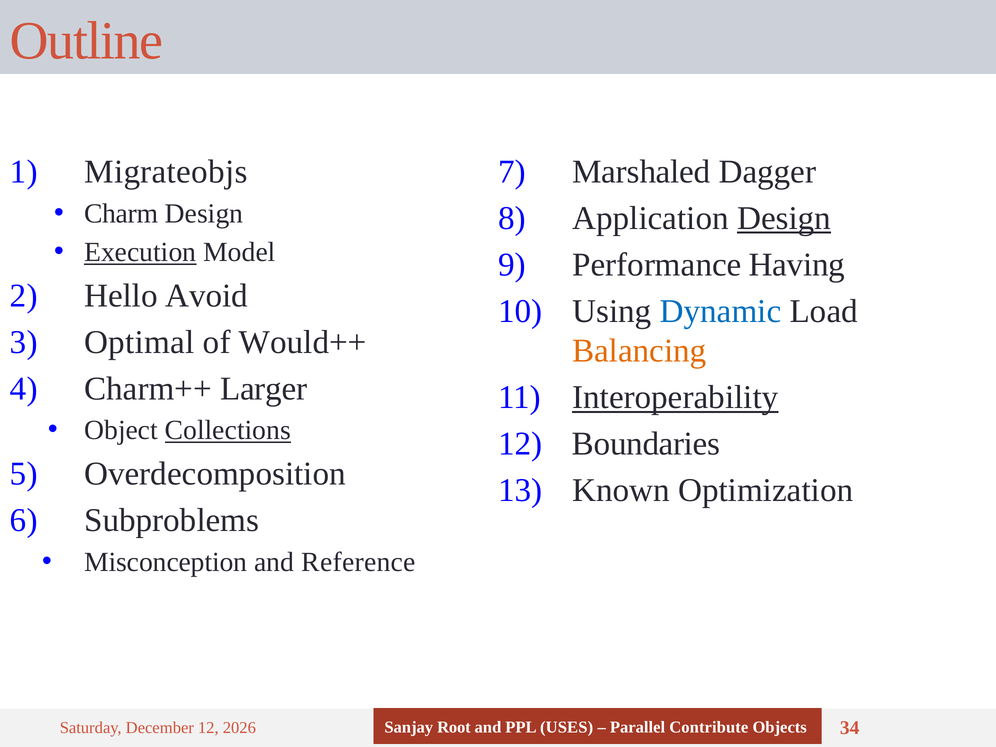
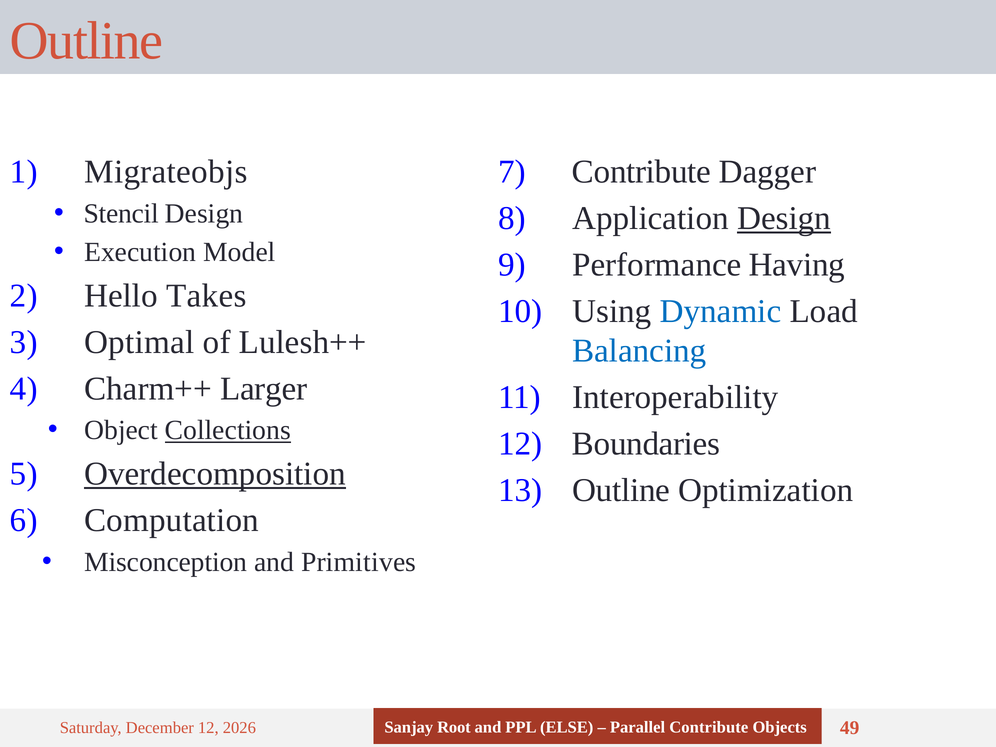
Marshaled at (641, 172): Marshaled -> Contribute
Charm: Charm -> Stencil
Execution underline: present -> none
Avoid: Avoid -> Takes
Would++: Would++ -> Lulesh++
Balancing colour: orange -> blue
Interoperability underline: present -> none
Overdecomposition underline: none -> present
Known at (621, 490): Known -> Outline
Subproblems: Subproblems -> Computation
Reference: Reference -> Primitives
USES: USES -> ELSE
34: 34 -> 49
